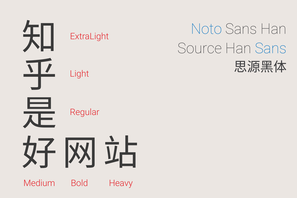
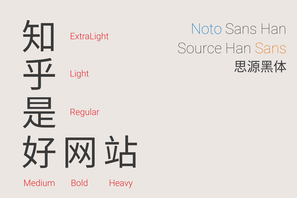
Sans at (271, 48) colour: blue -> orange
